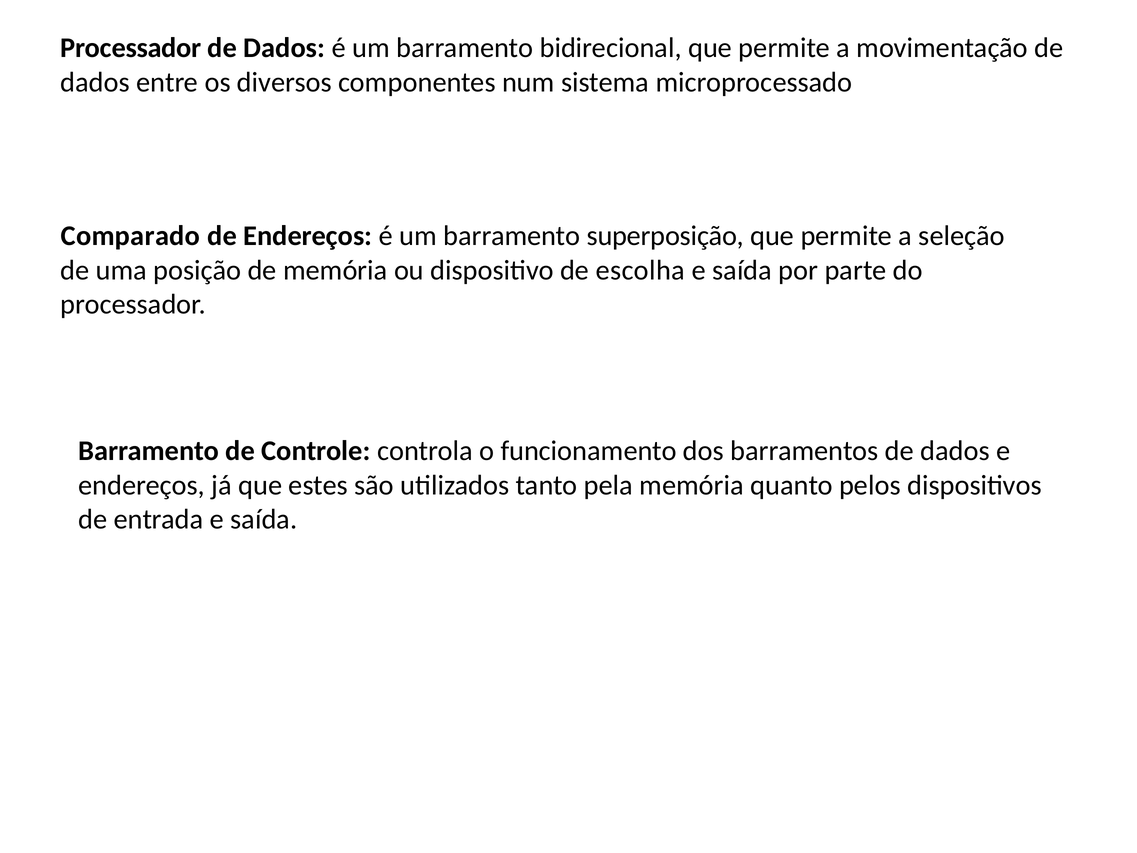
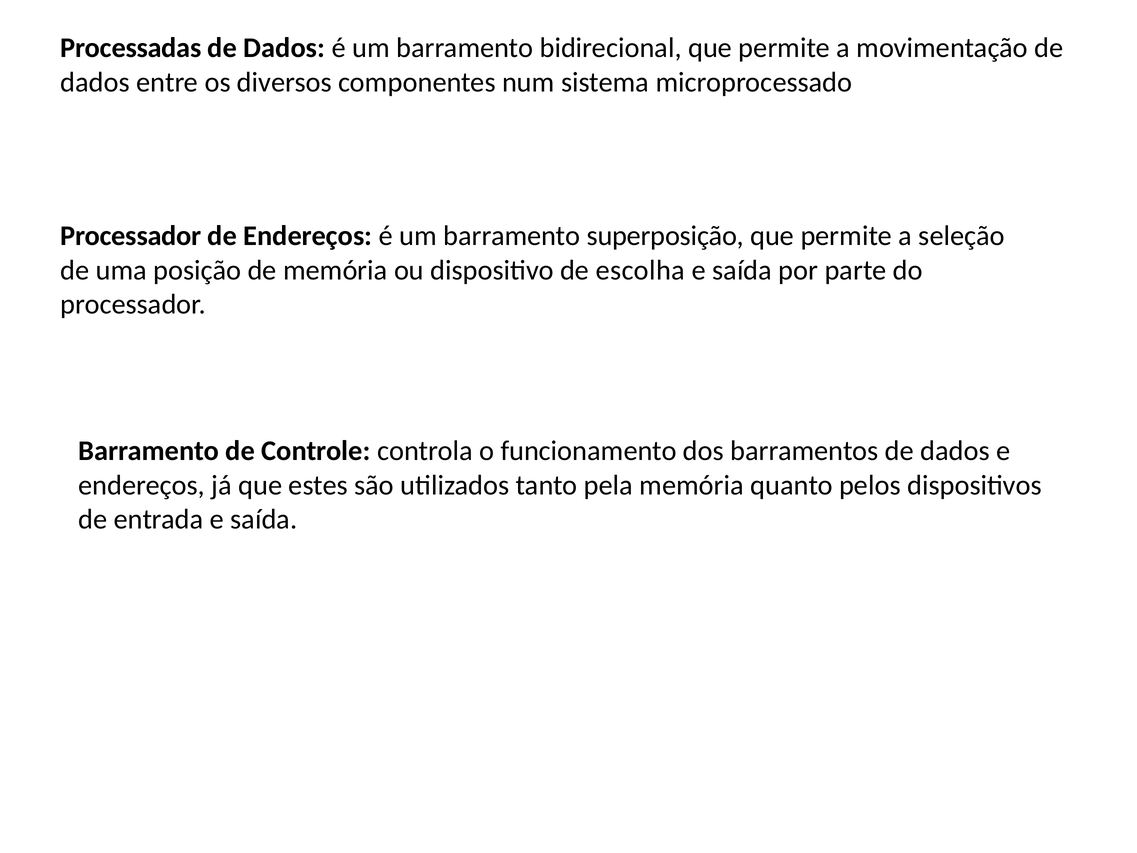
Processador at (131, 48): Processador -> Processadas
Comparado at (130, 236): Comparado -> Processador
